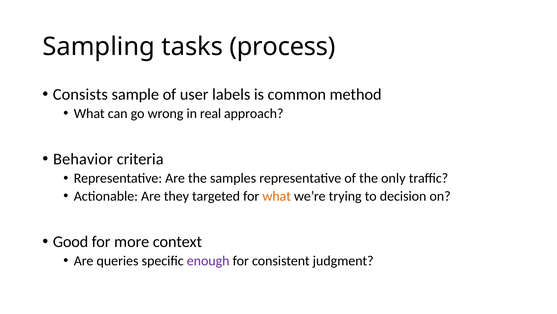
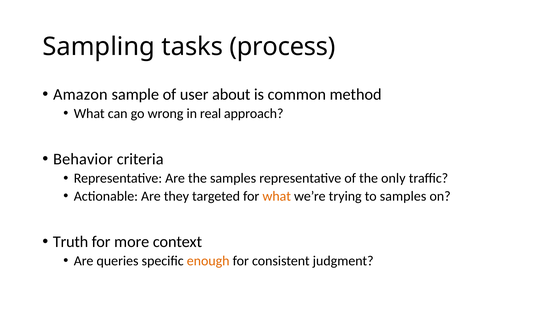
Consists: Consists -> Amazon
labels: labels -> about
to decision: decision -> samples
Good: Good -> Truth
enough colour: purple -> orange
